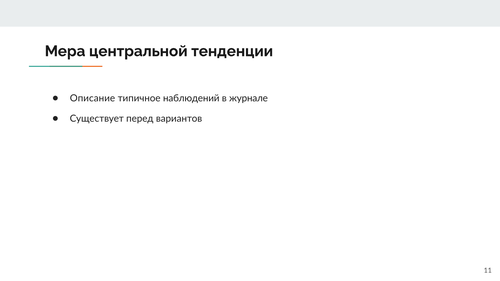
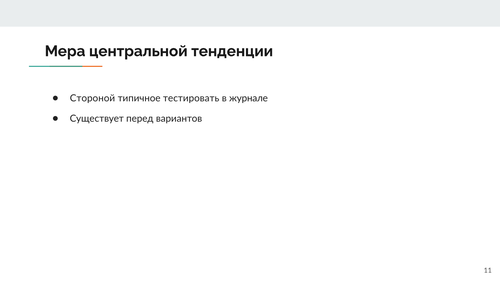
Описание: Описание -> Стороной
наблюдений: наблюдений -> тестировать
